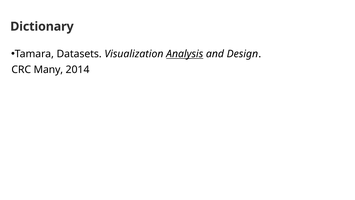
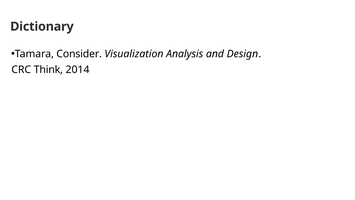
Datasets: Datasets -> Consider
Analysis underline: present -> none
Many: Many -> Think
